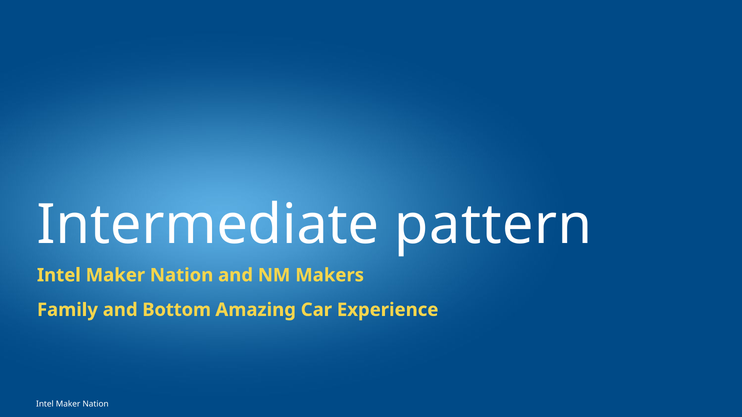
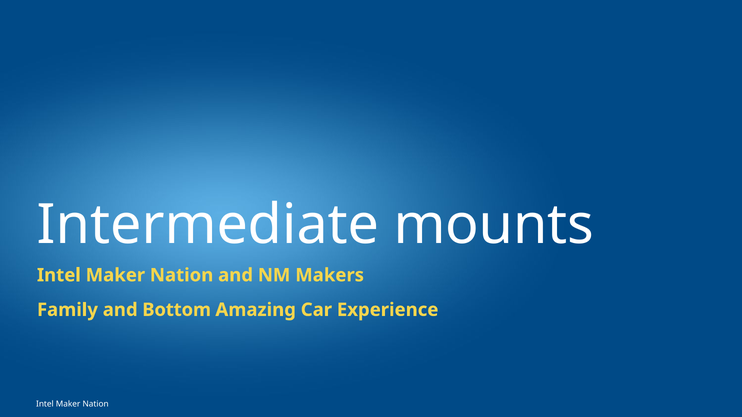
pattern: pattern -> mounts
